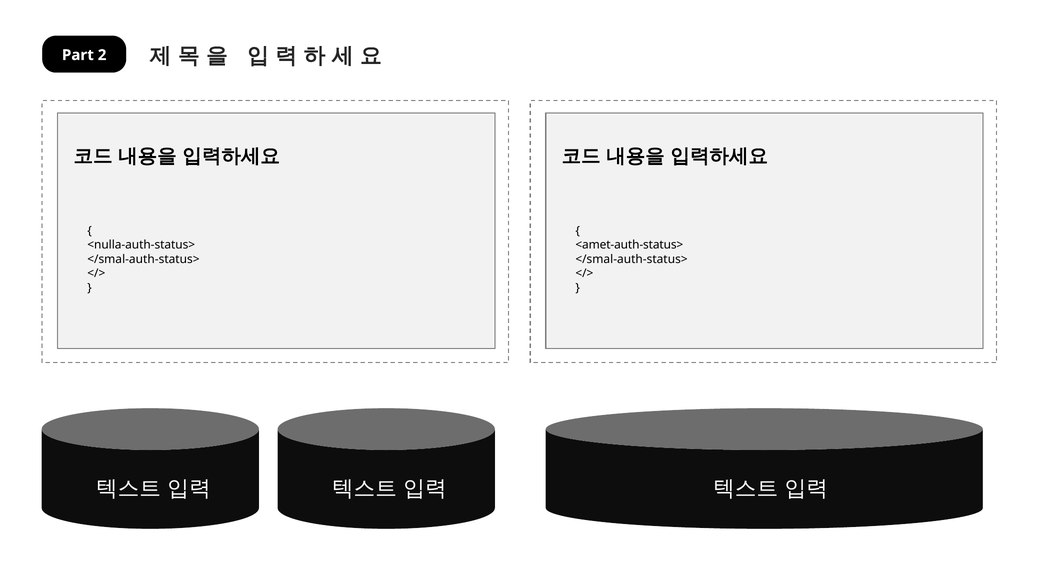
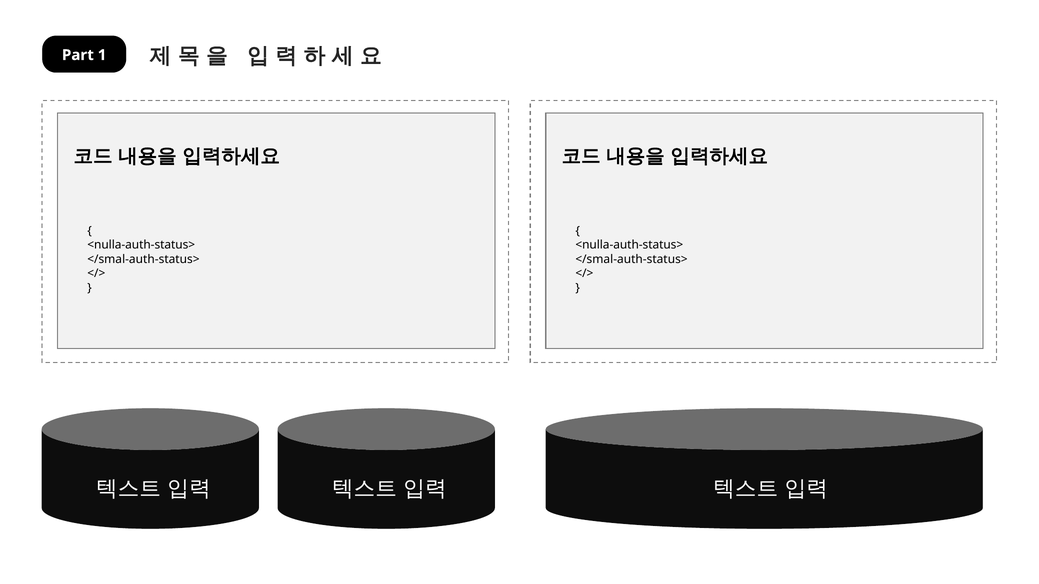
2: 2 -> 1
<amet-auth-status> at (629, 245): <amet-auth-status> -> <nulla-auth-status>
